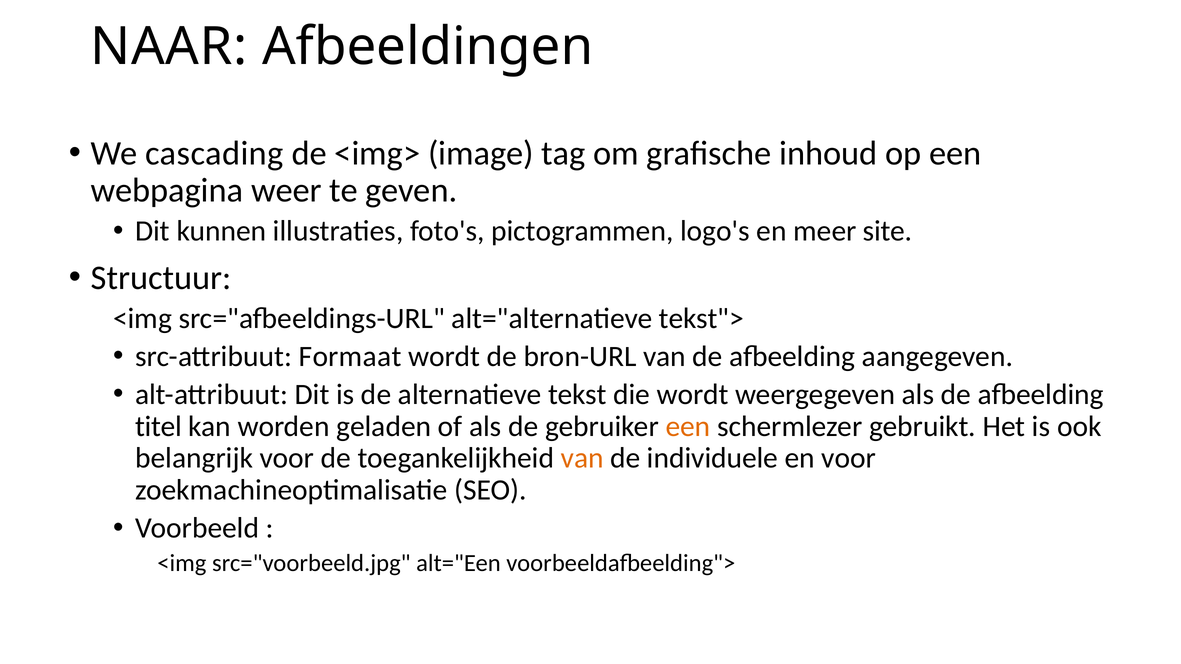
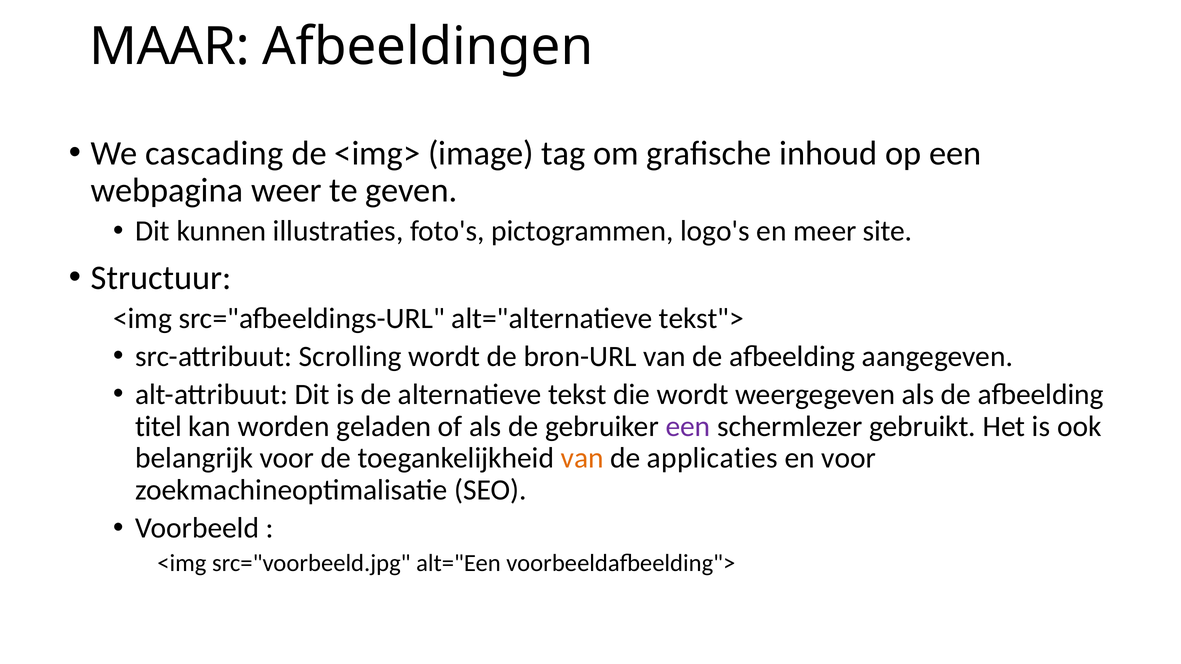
NAAR: NAAR -> MAAR
Formaat: Formaat -> Scrolling
een at (688, 426) colour: orange -> purple
individuele: individuele -> applicaties
